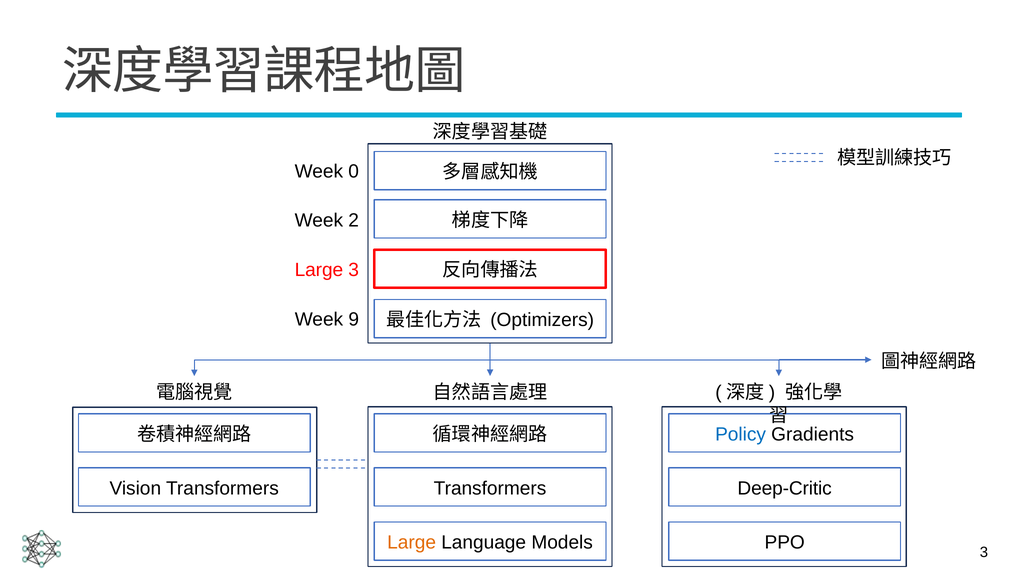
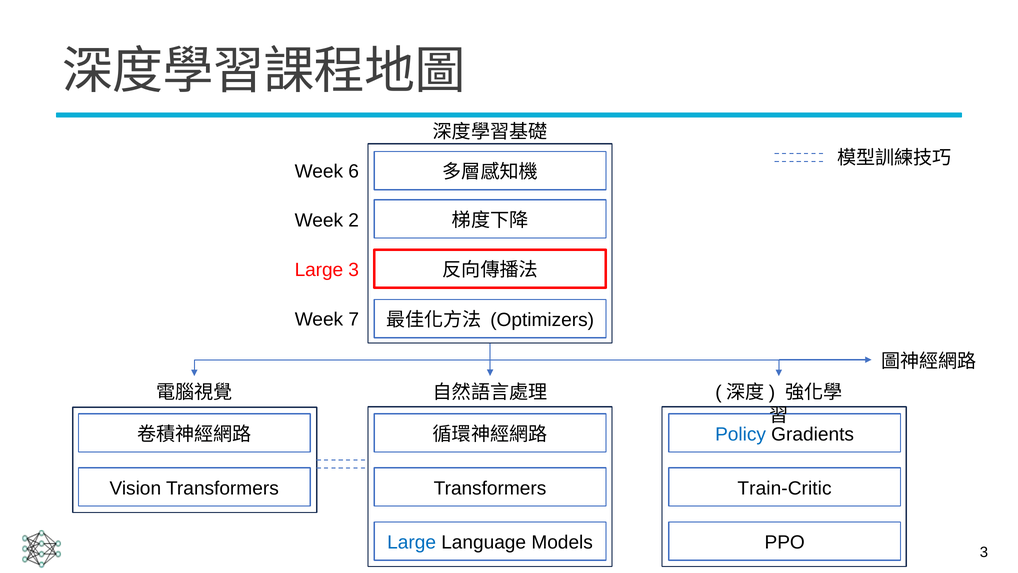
0: 0 -> 6
9: 9 -> 7
Deep-Critic: Deep-Critic -> Train-Critic
Large at (412, 542) colour: orange -> blue
